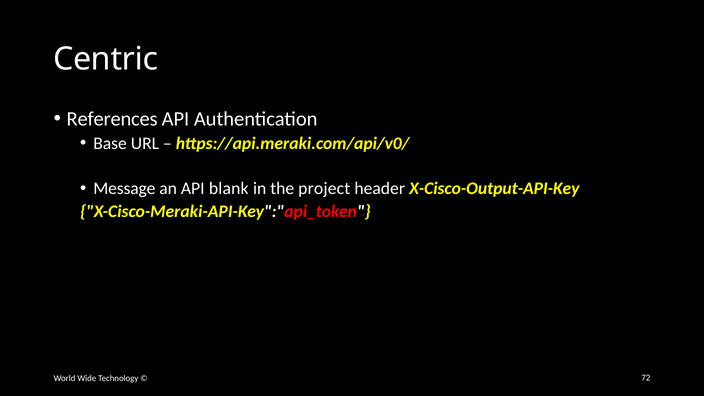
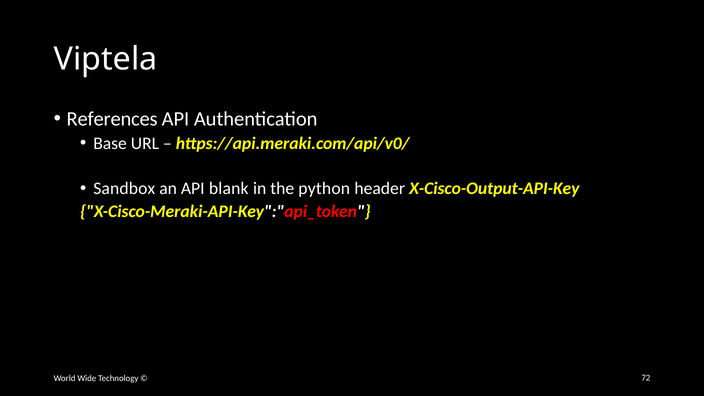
Centric: Centric -> Viptela
Message: Message -> Sandbox
project: project -> python
